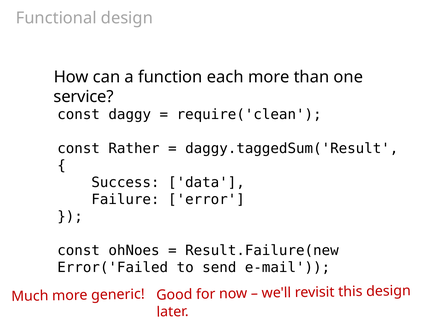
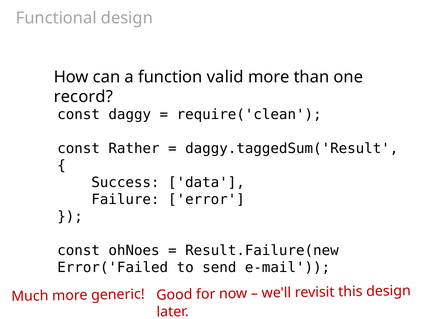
each: each -> valid
service: service -> record
